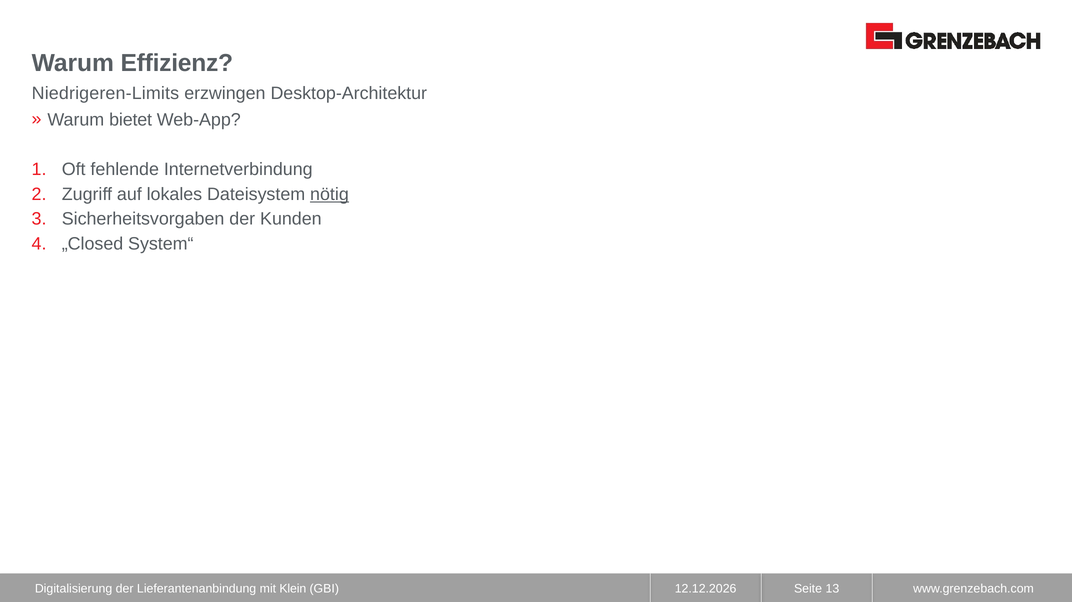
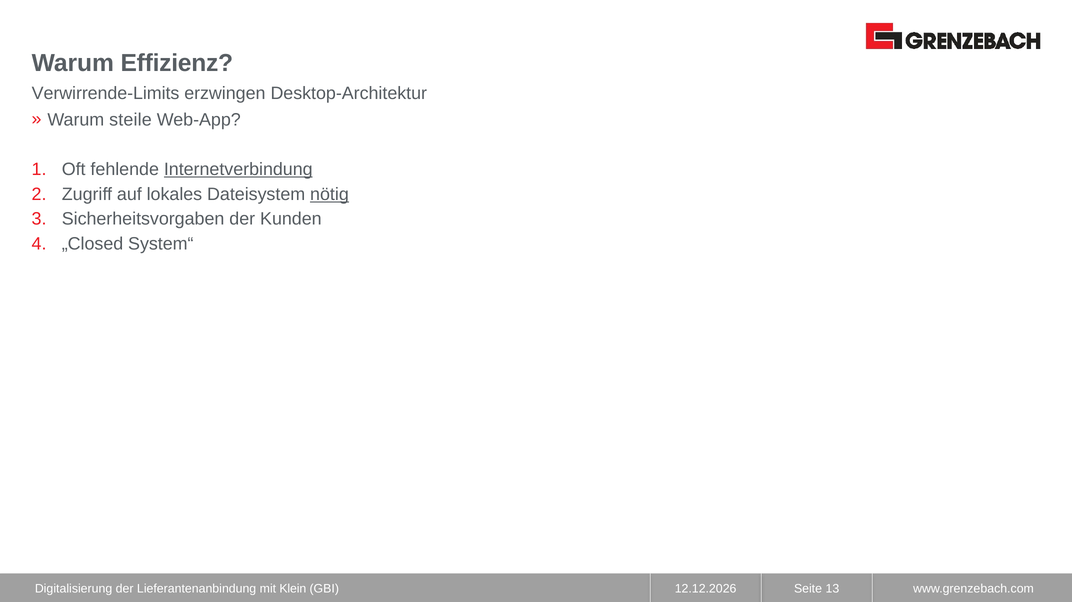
Niedrigeren-Limits: Niedrigeren-Limits -> Verwirrende-Limits
bietet: bietet -> steile
Internetverbindung underline: none -> present
